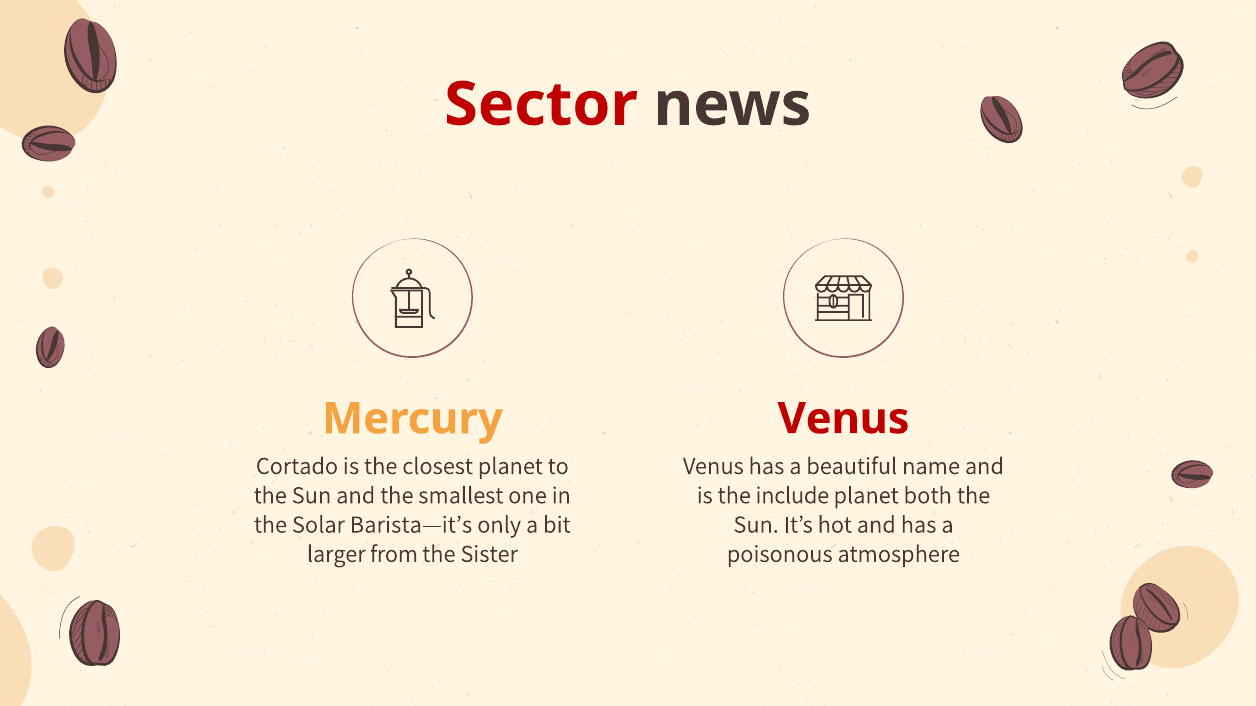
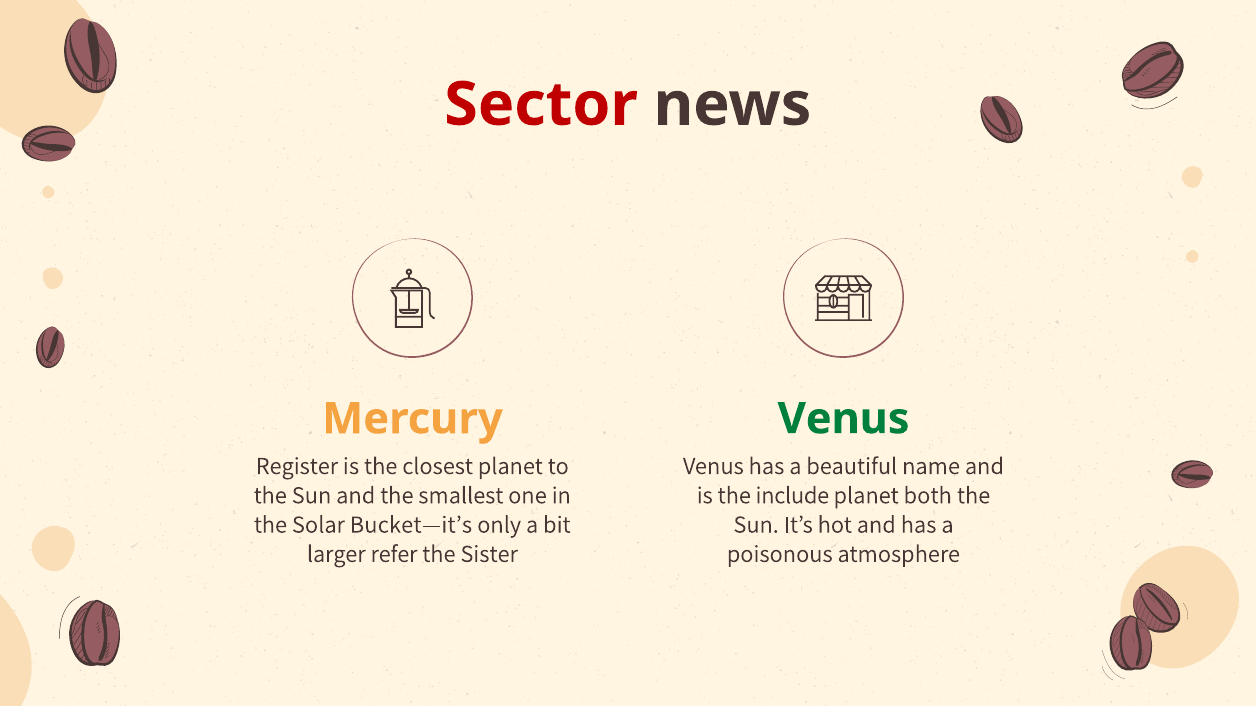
Venus at (844, 419) colour: red -> green
Cortado: Cortado -> Register
Barista—it’s: Barista—it’s -> Bucket—it’s
from: from -> refer
